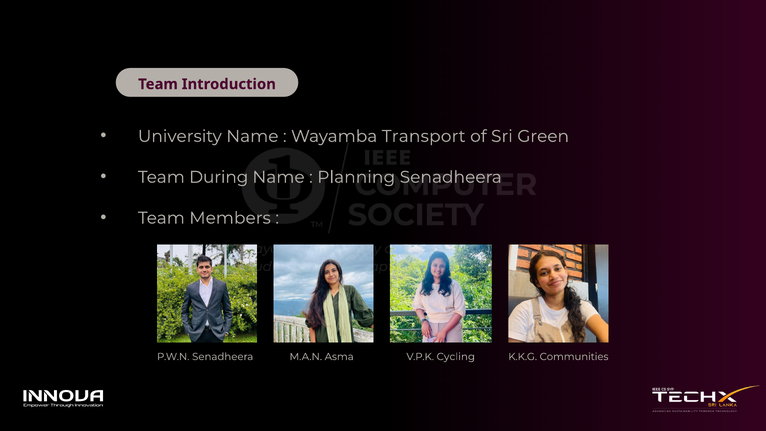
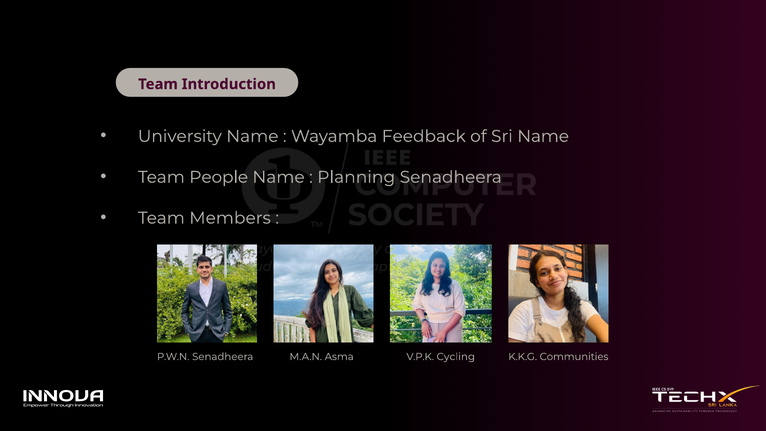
Transport: Transport -> Feedback
Sri Green: Green -> Name
During: During -> People
